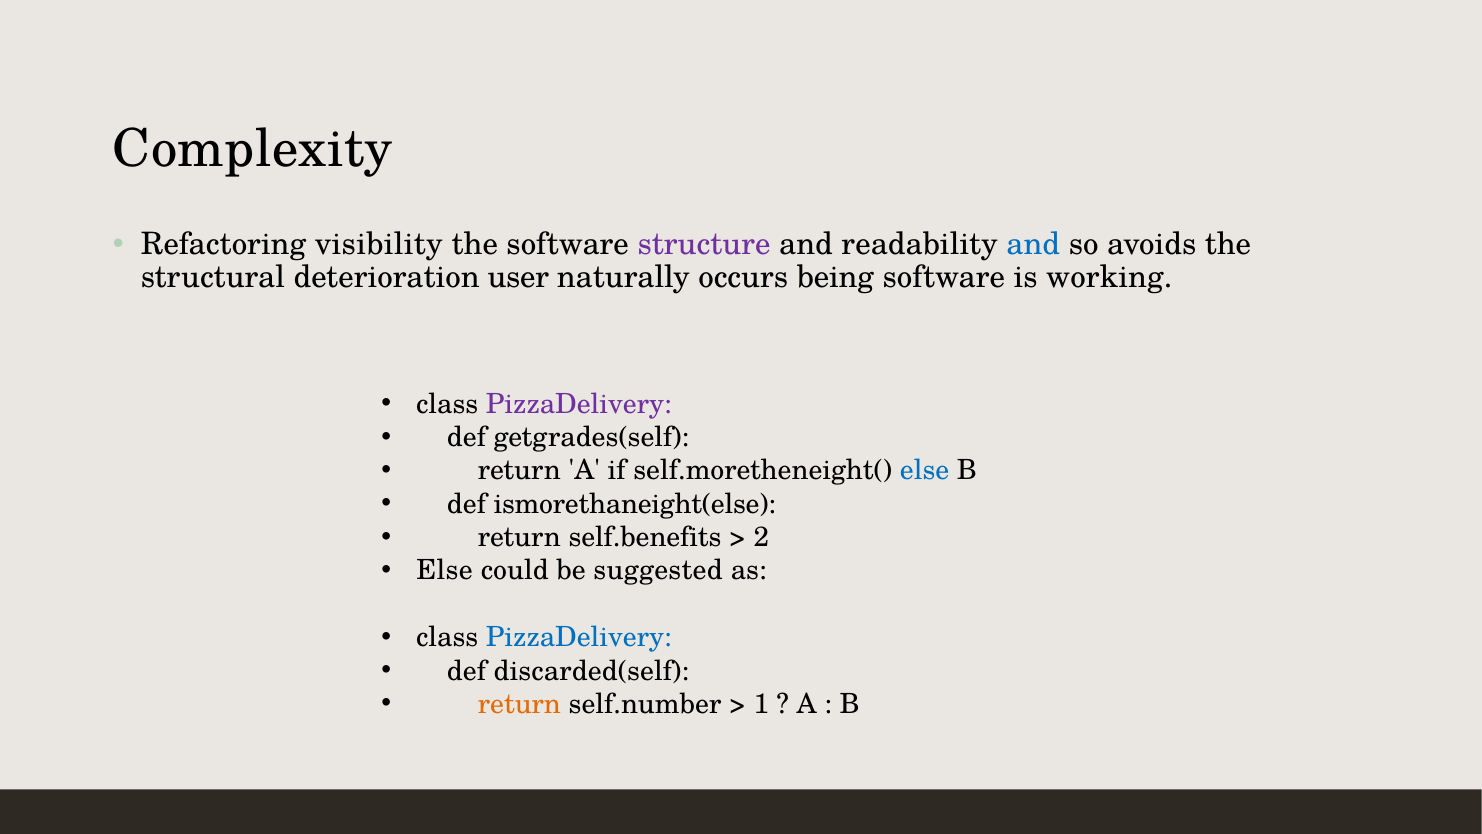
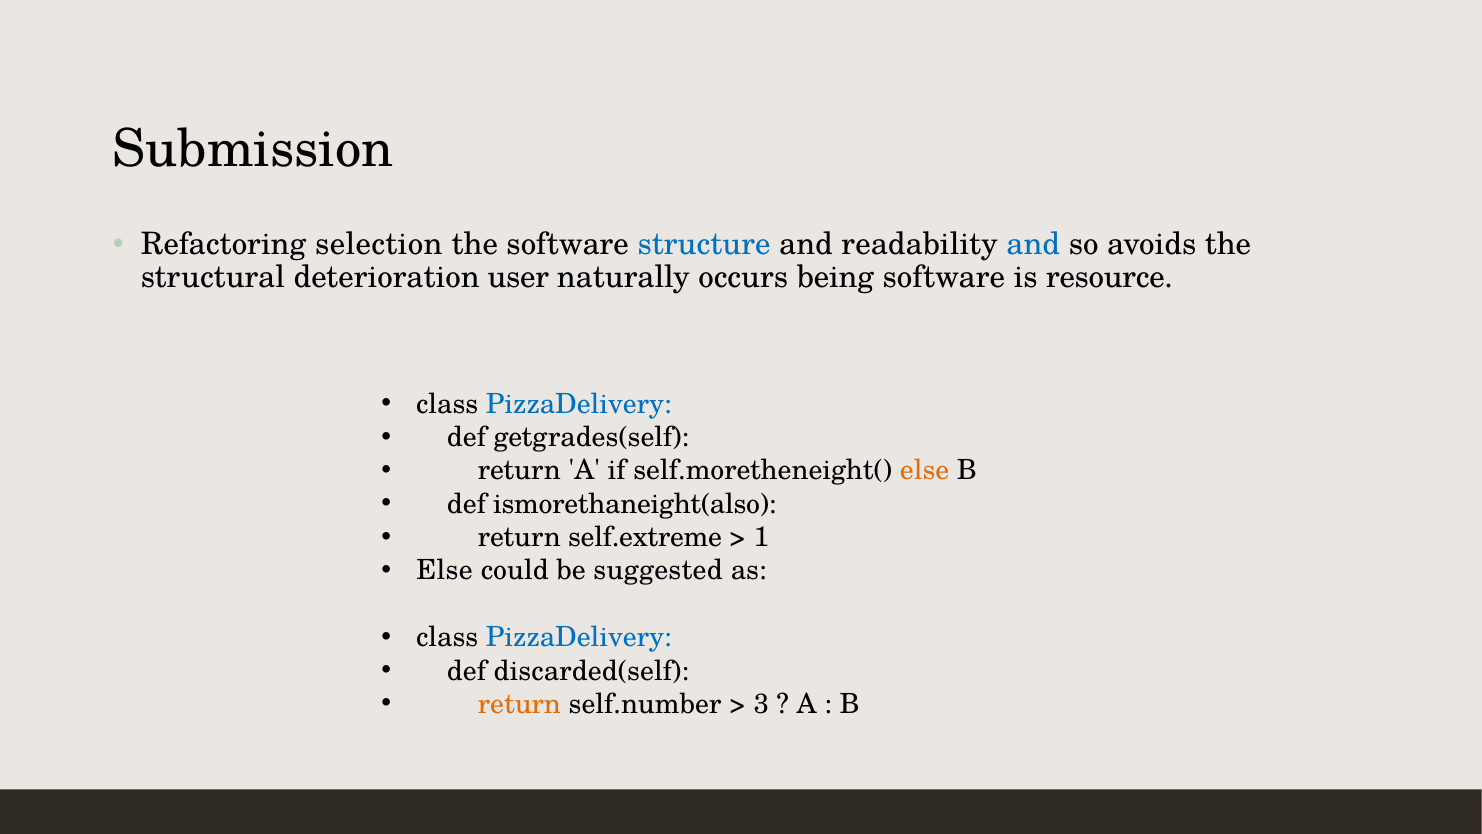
Complexity: Complexity -> Submission
visibility: visibility -> selection
structure colour: purple -> blue
working: working -> resource
PizzaDelivery at (579, 404) colour: purple -> blue
else at (925, 470) colour: blue -> orange
ismorethaneight(else: ismorethaneight(else -> ismorethaneight(also
self.benefits: self.benefits -> self.extreme
2: 2 -> 1
1: 1 -> 3
